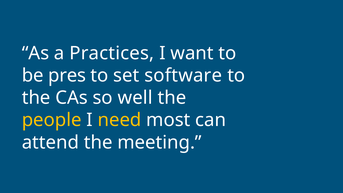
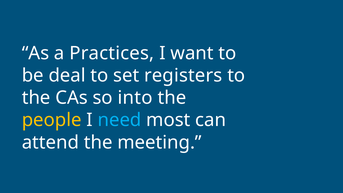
pres: pres -> deal
software: software -> registers
well: well -> into
need colour: yellow -> light blue
